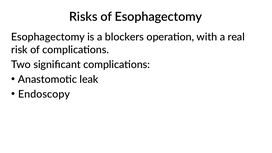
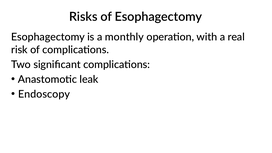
blockers: blockers -> monthly
